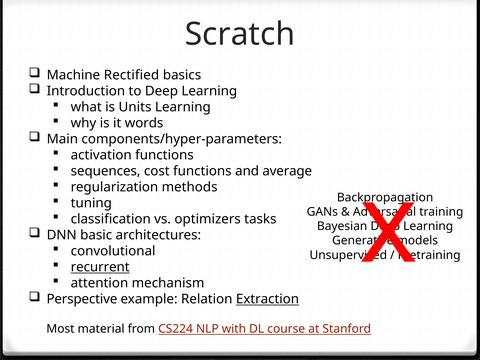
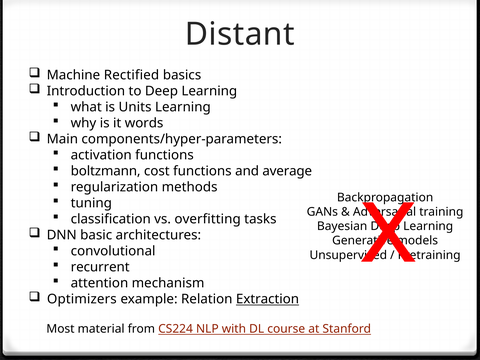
Scratch: Scratch -> Distant
sequences: sequences -> boltzmann
optimizers: optimizers -> overfitting
recurrent underline: present -> none
Perspective: Perspective -> Optimizers
